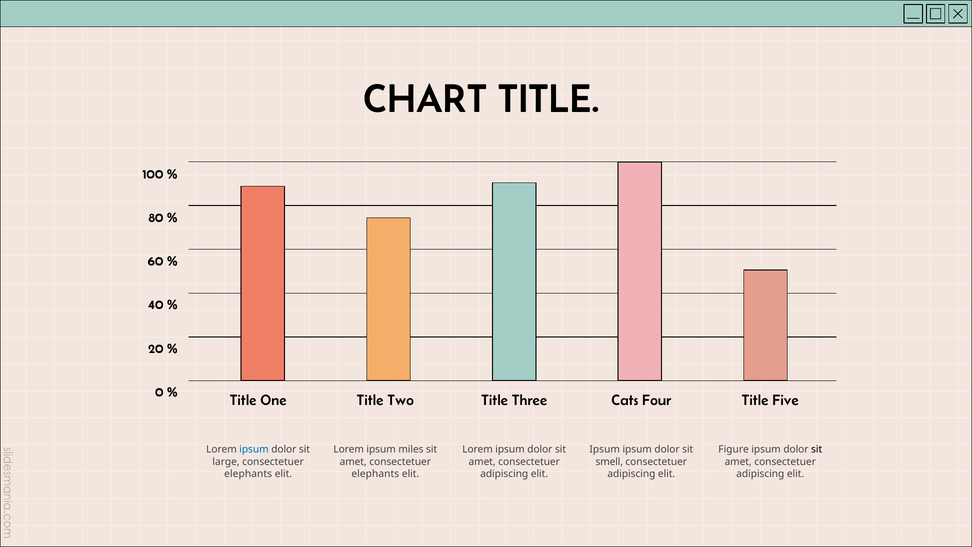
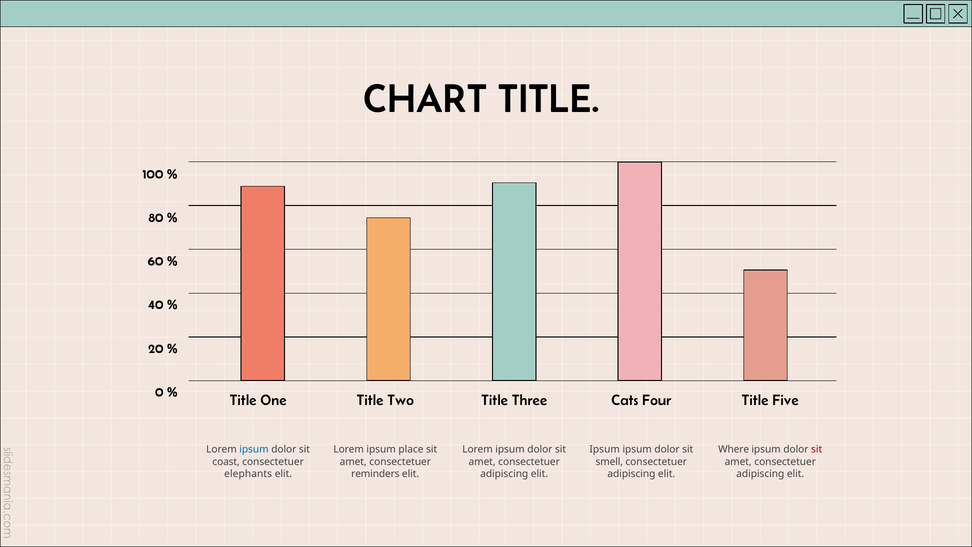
miles: miles -> place
Figure: Figure -> Where
sit at (817, 449) colour: black -> red
large: large -> coast
elephants at (375, 474): elephants -> reminders
